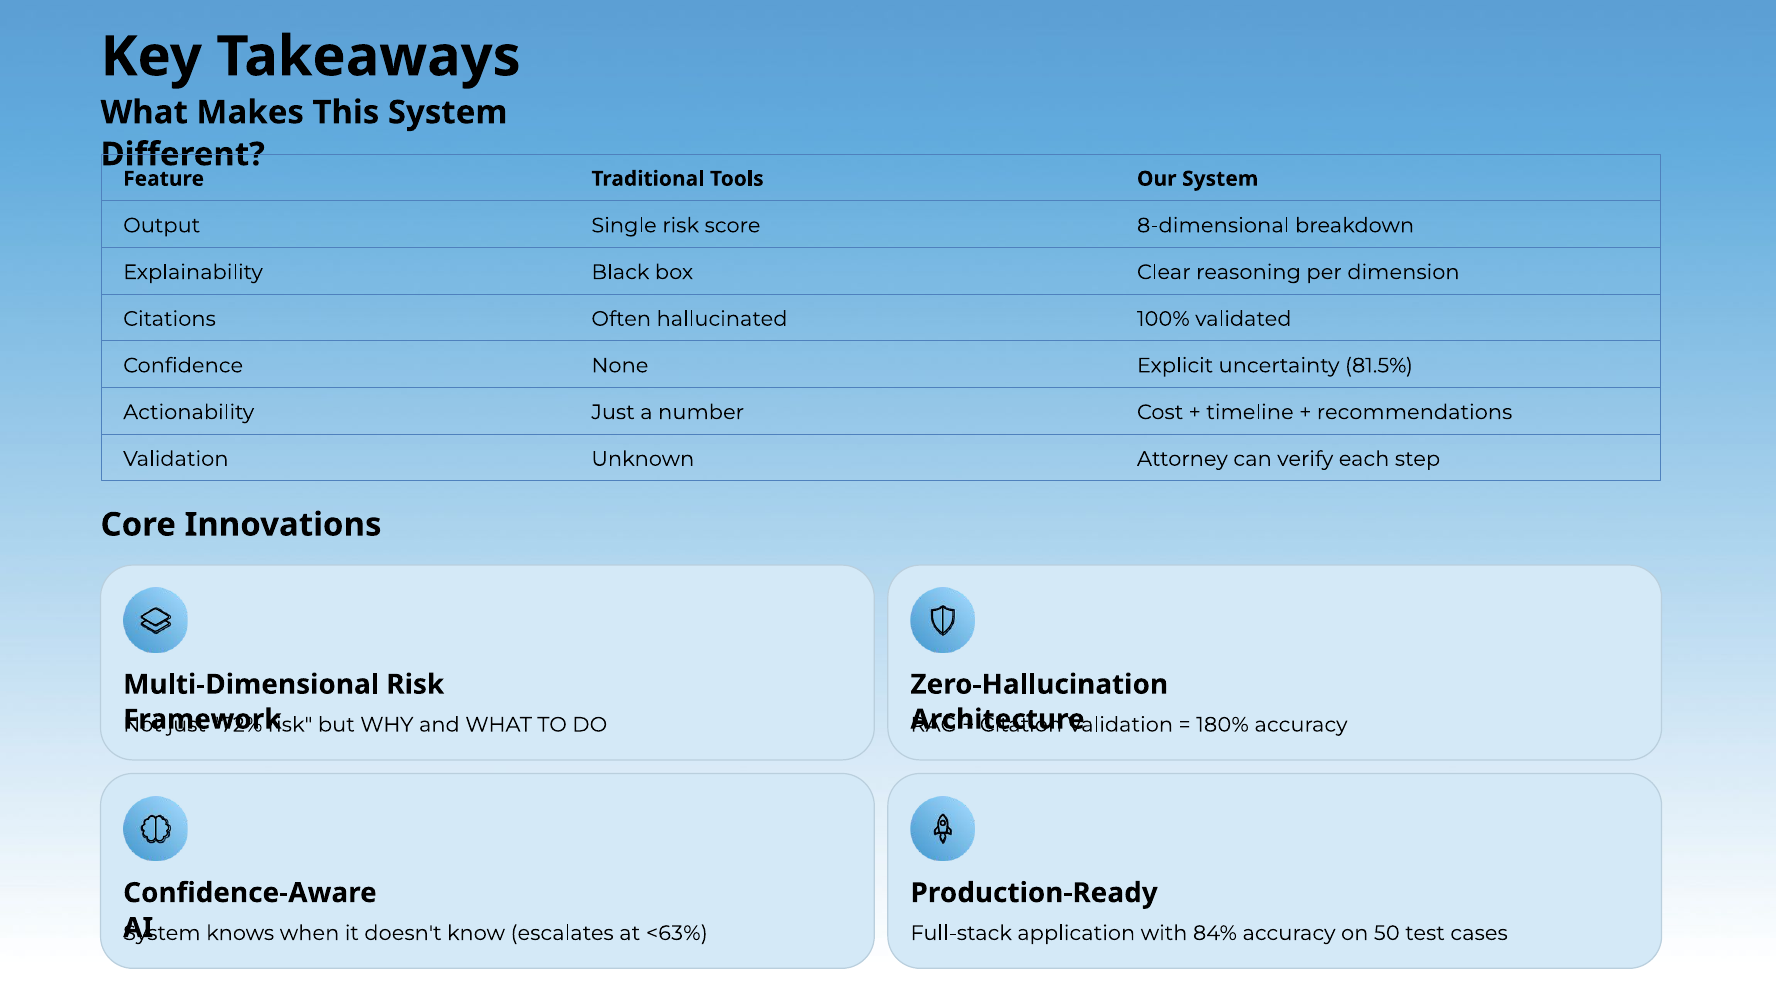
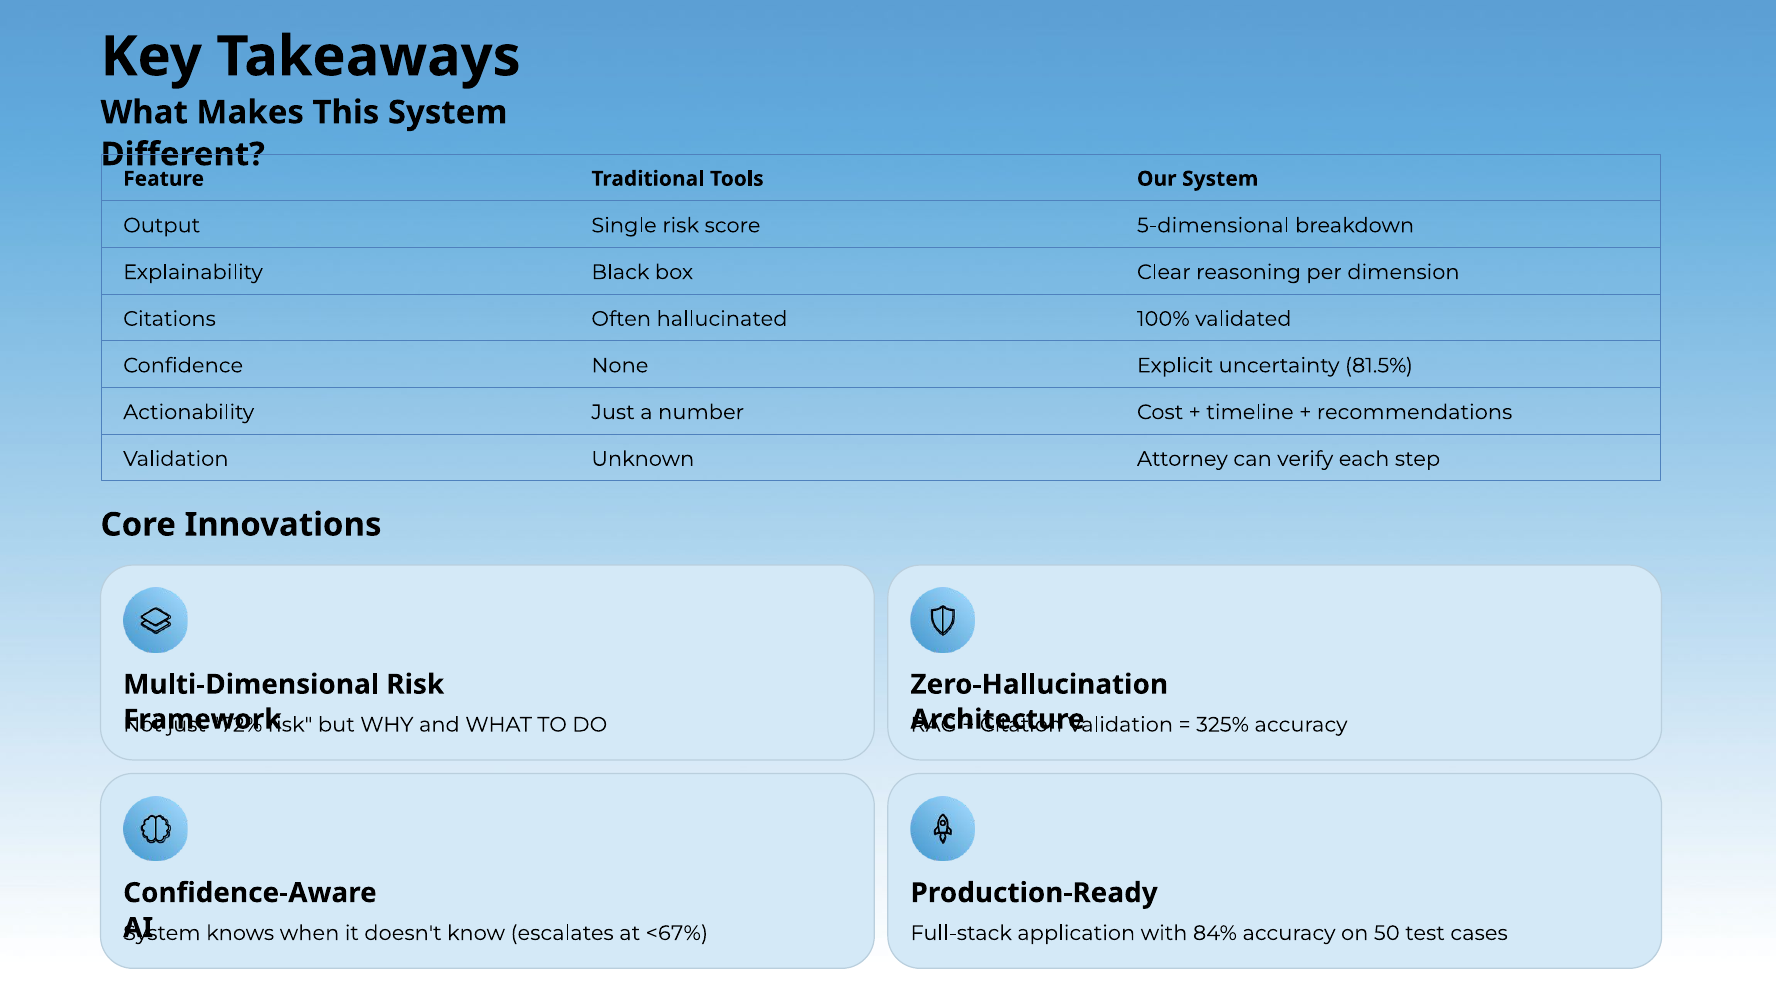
8-dimensional: 8-dimensional -> 5-dimensional
180%: 180% -> 325%
<63%: <63% -> <67%
